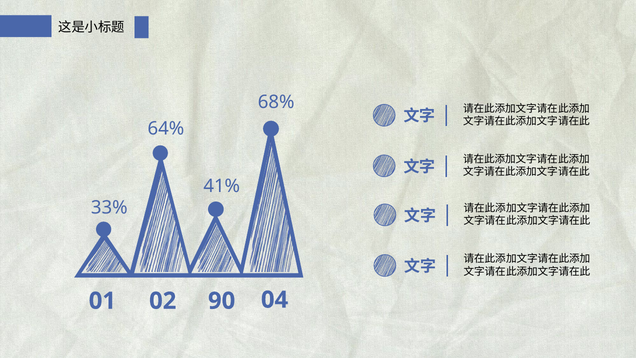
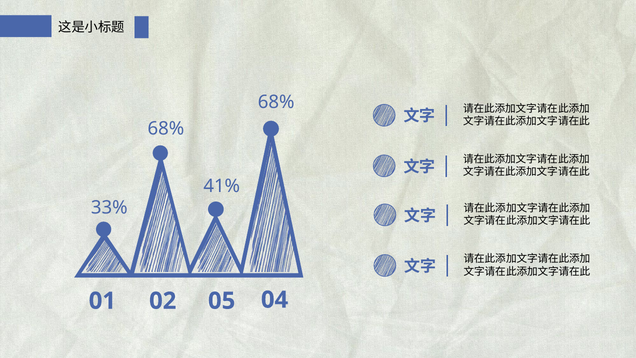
64% at (166, 128): 64% -> 68%
90: 90 -> 05
